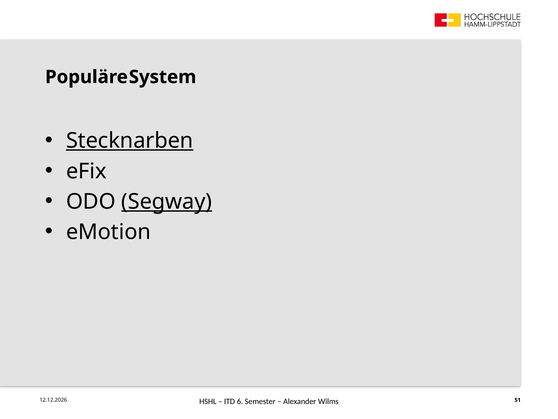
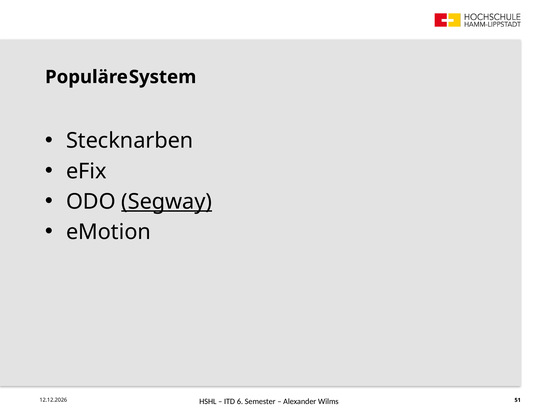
Stecknarben underline: present -> none
